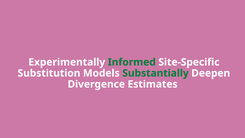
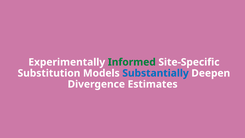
Substantially colour: green -> blue
